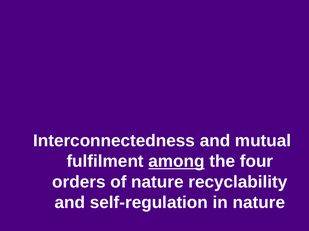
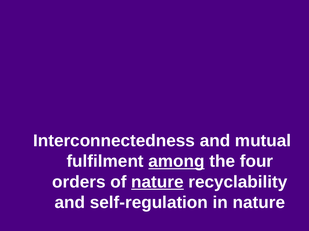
nature at (157, 182) underline: none -> present
